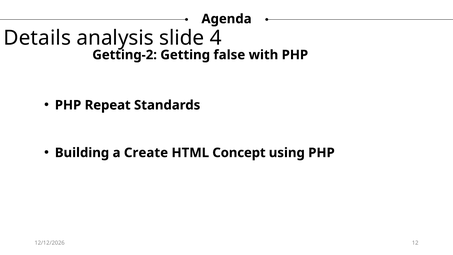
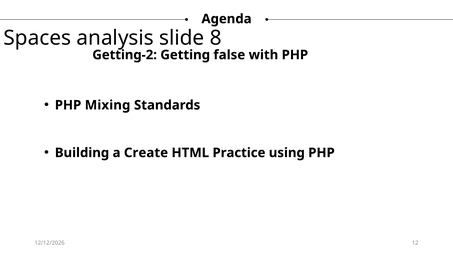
Details: Details -> Spaces
4: 4 -> 8
Repeat: Repeat -> Mixing
Concept: Concept -> Practice
